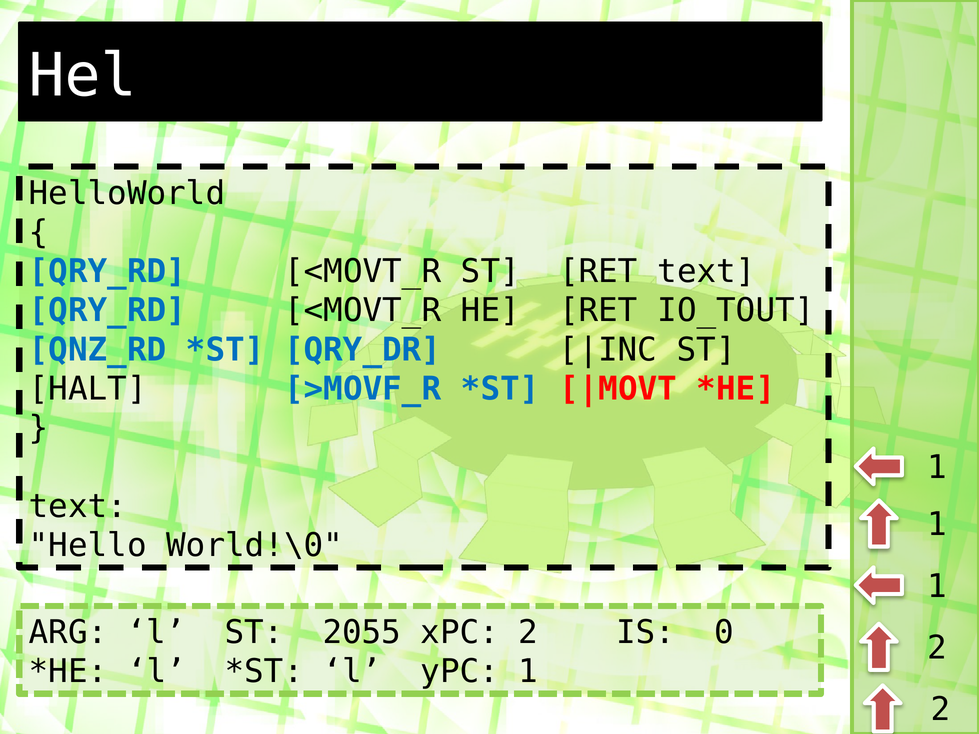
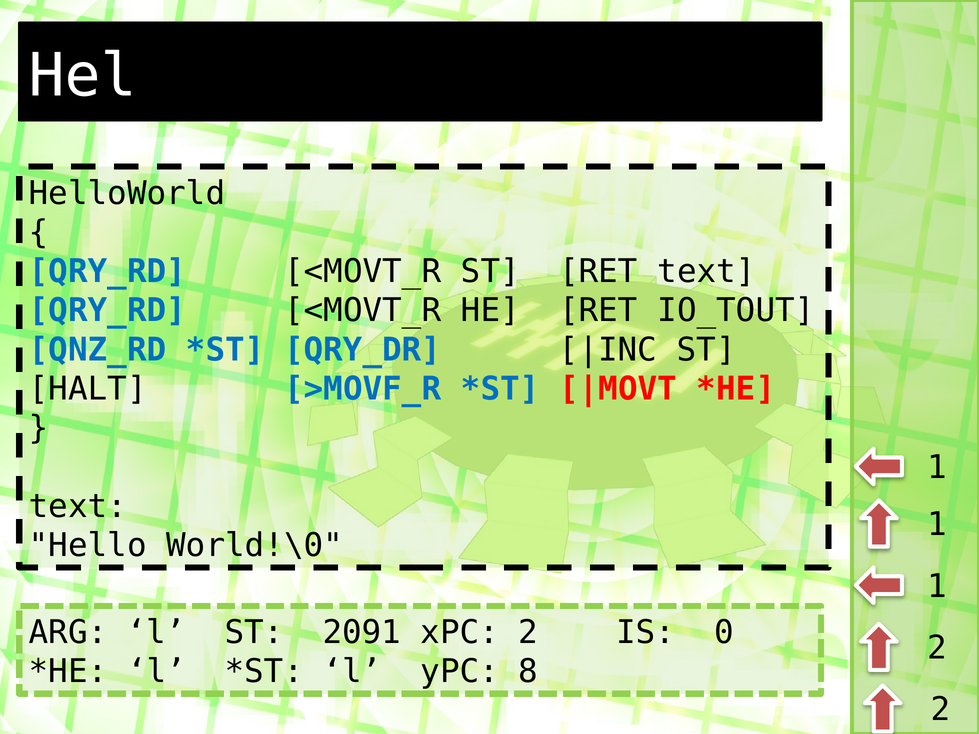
2055: 2055 -> 2091
yPC 1: 1 -> 8
